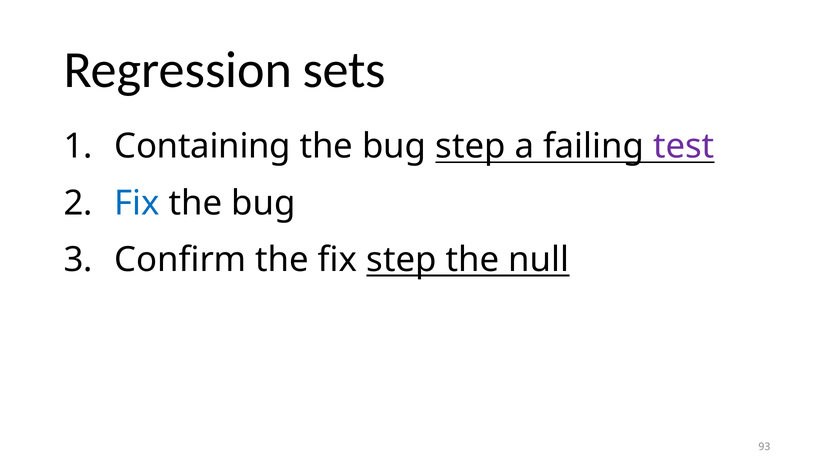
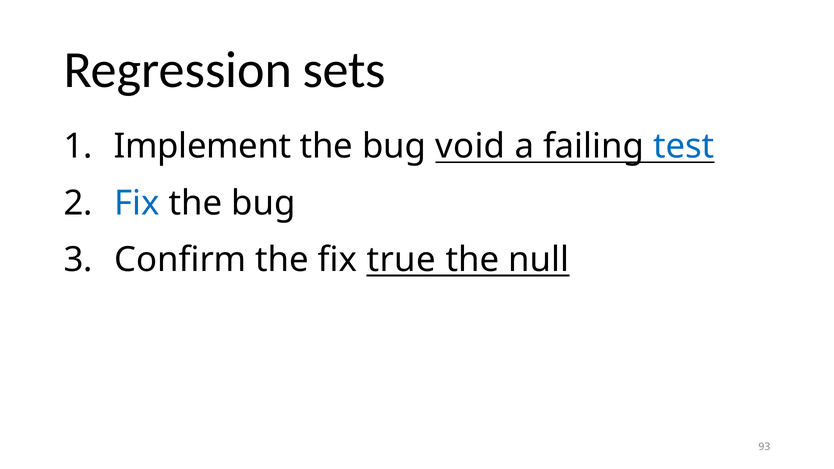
Containing: Containing -> Implement
bug step: step -> void
test colour: purple -> blue
fix step: step -> true
